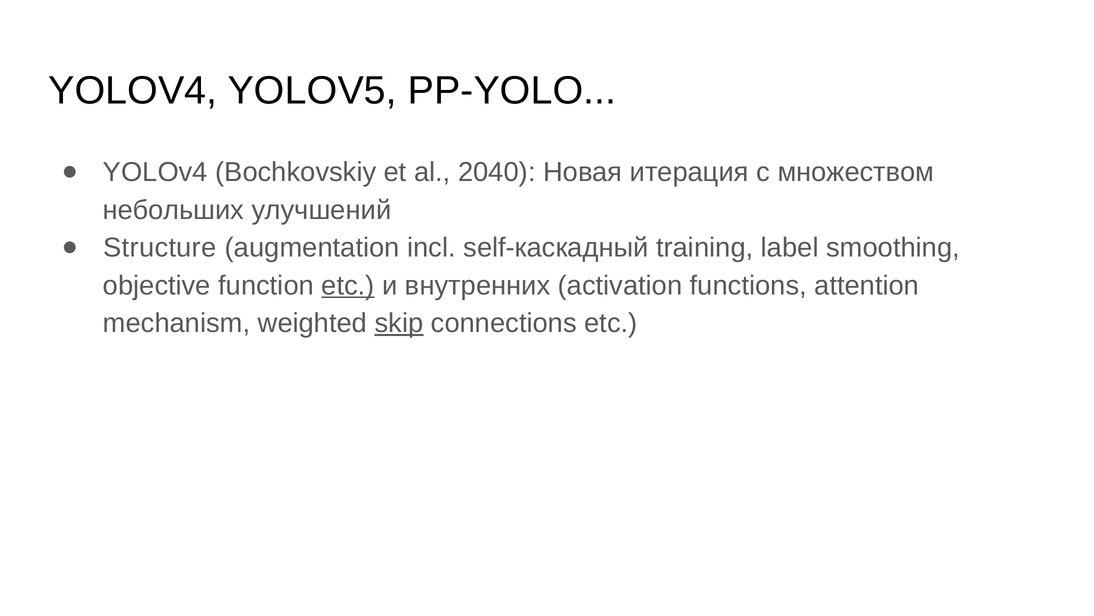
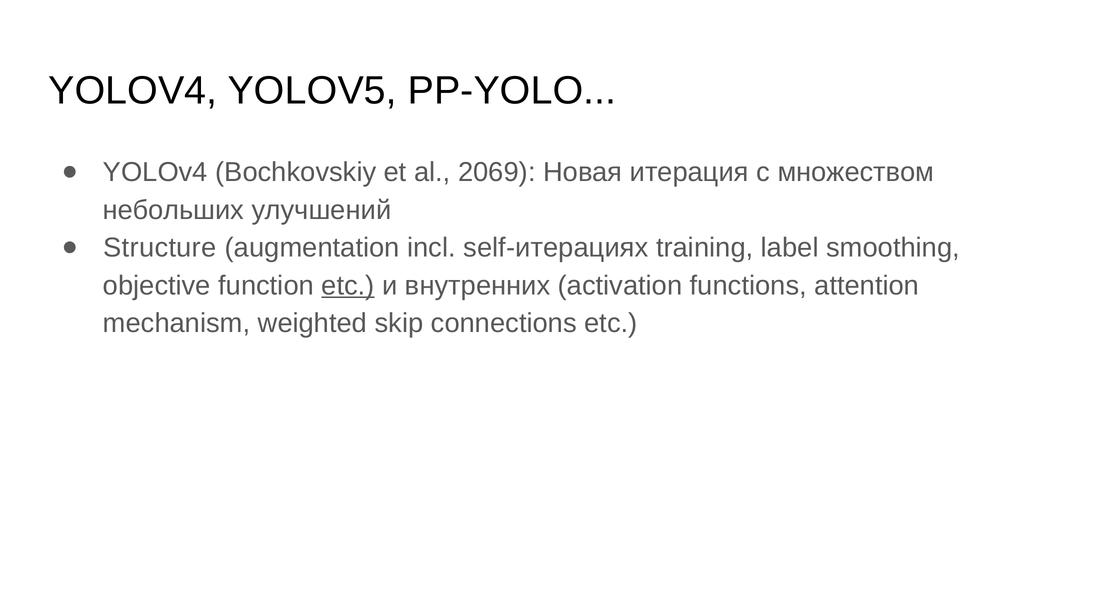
2040: 2040 -> 2069
self-каскадный: self-каскадный -> self-итерациях
skip underline: present -> none
